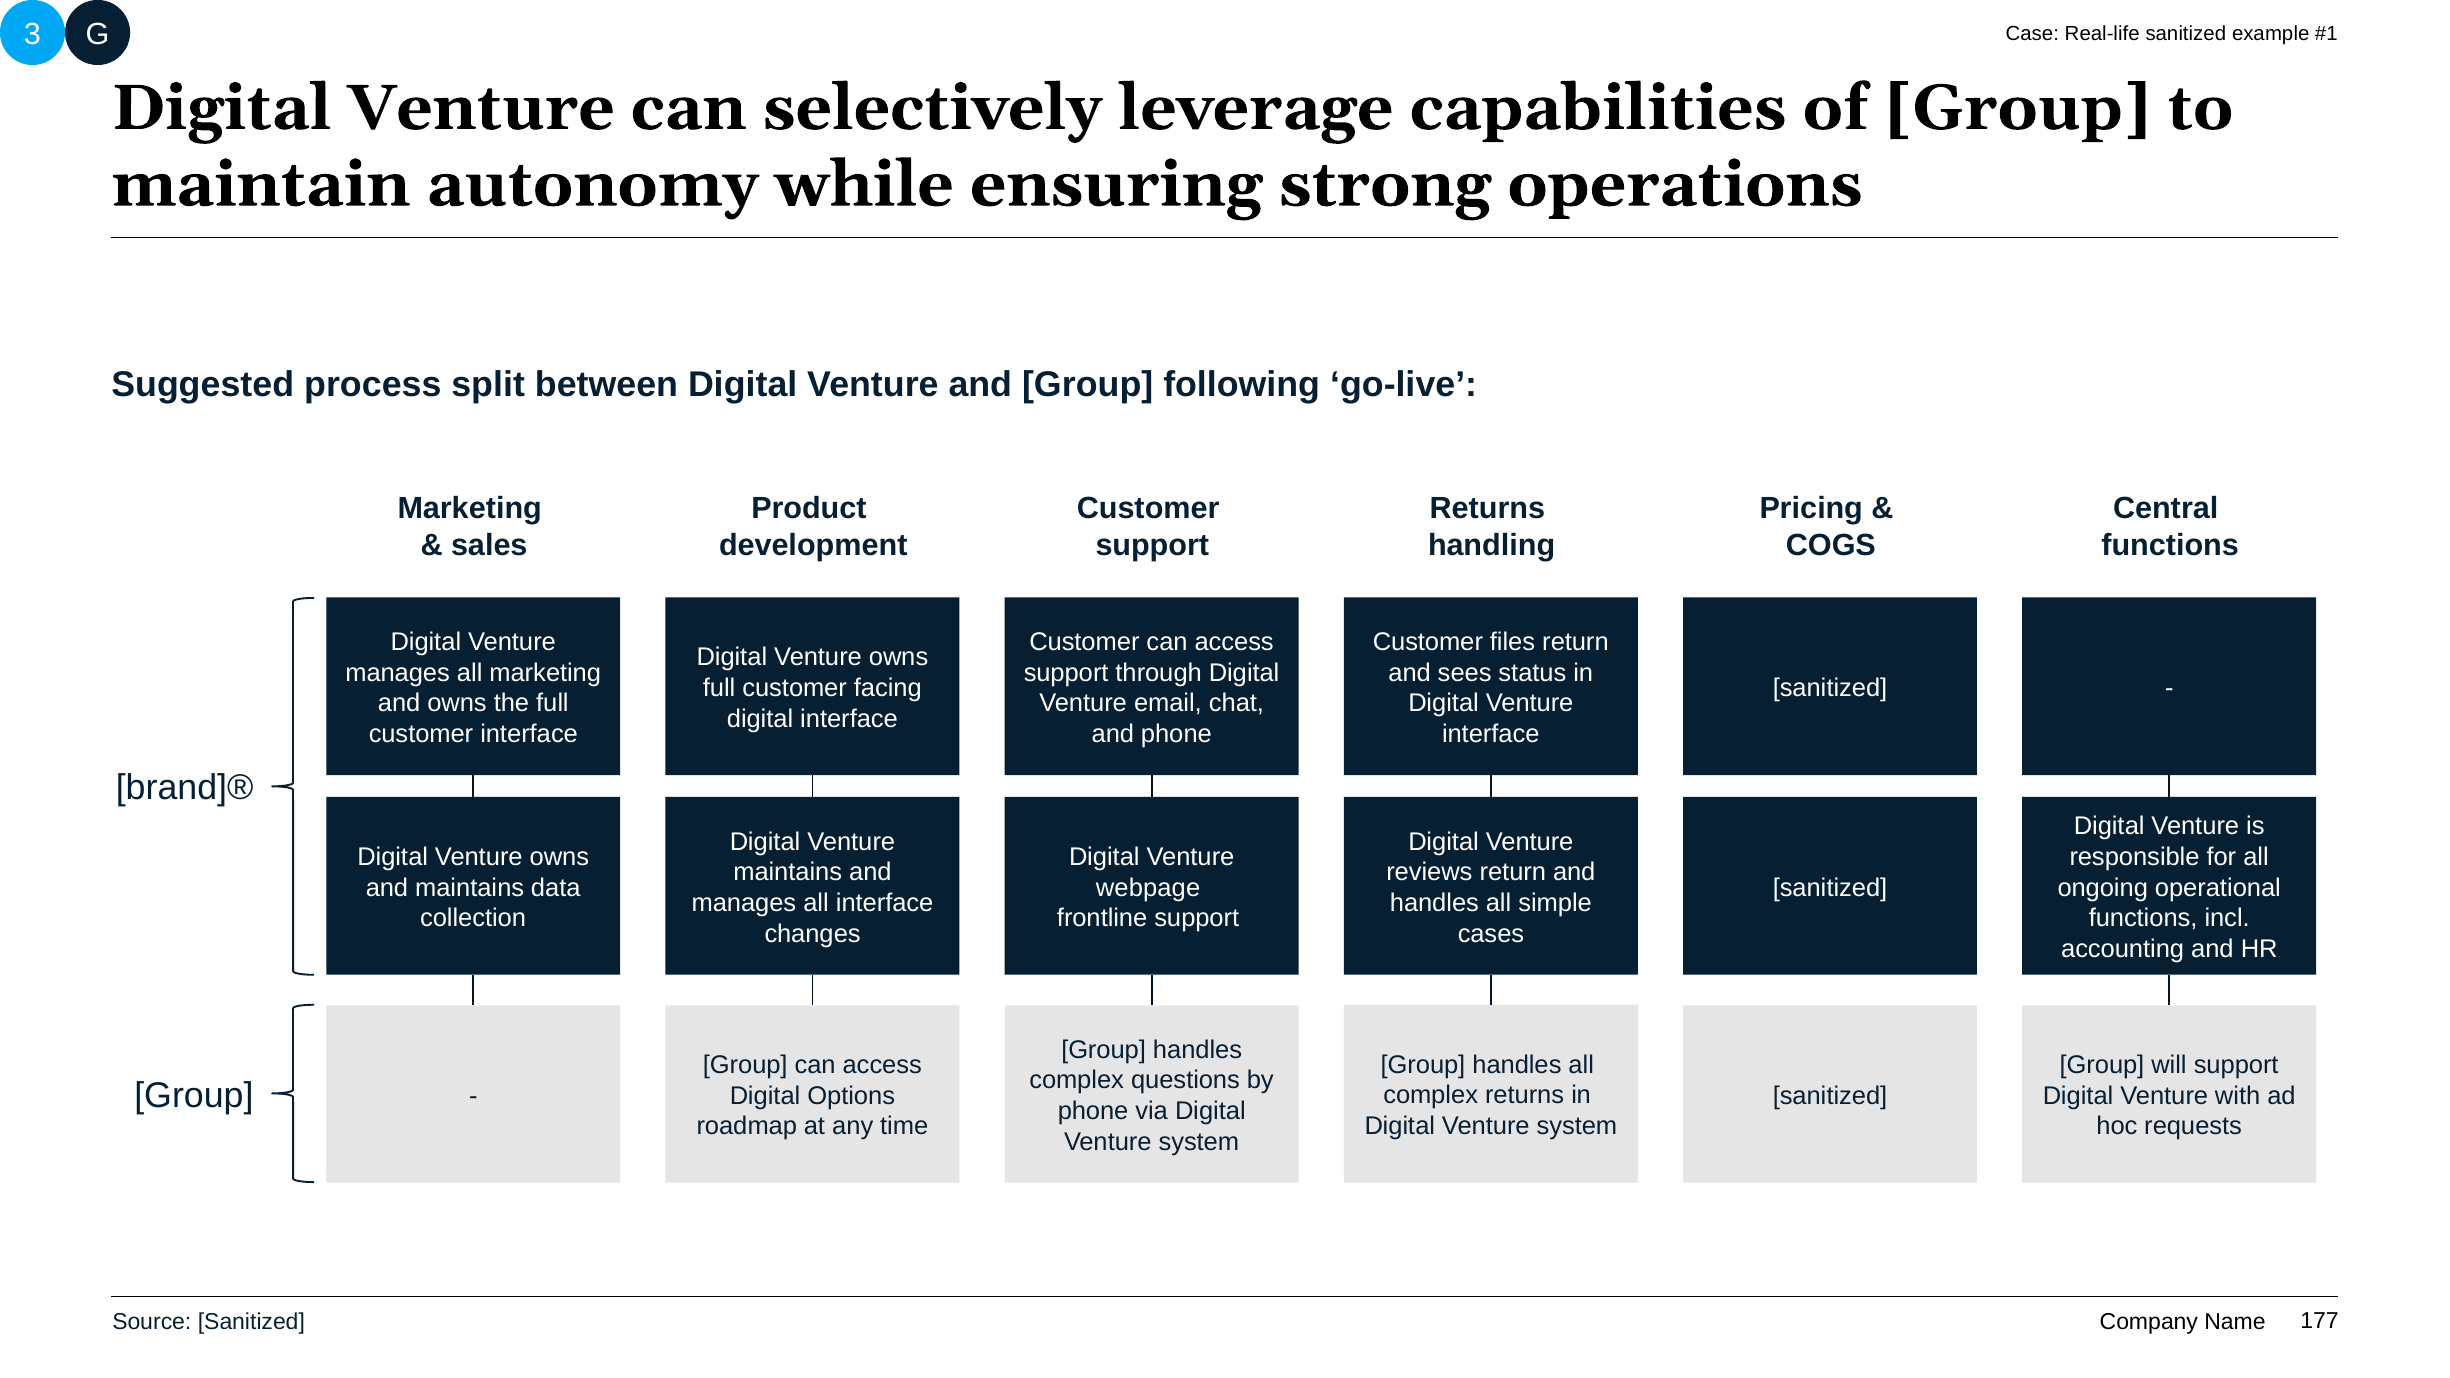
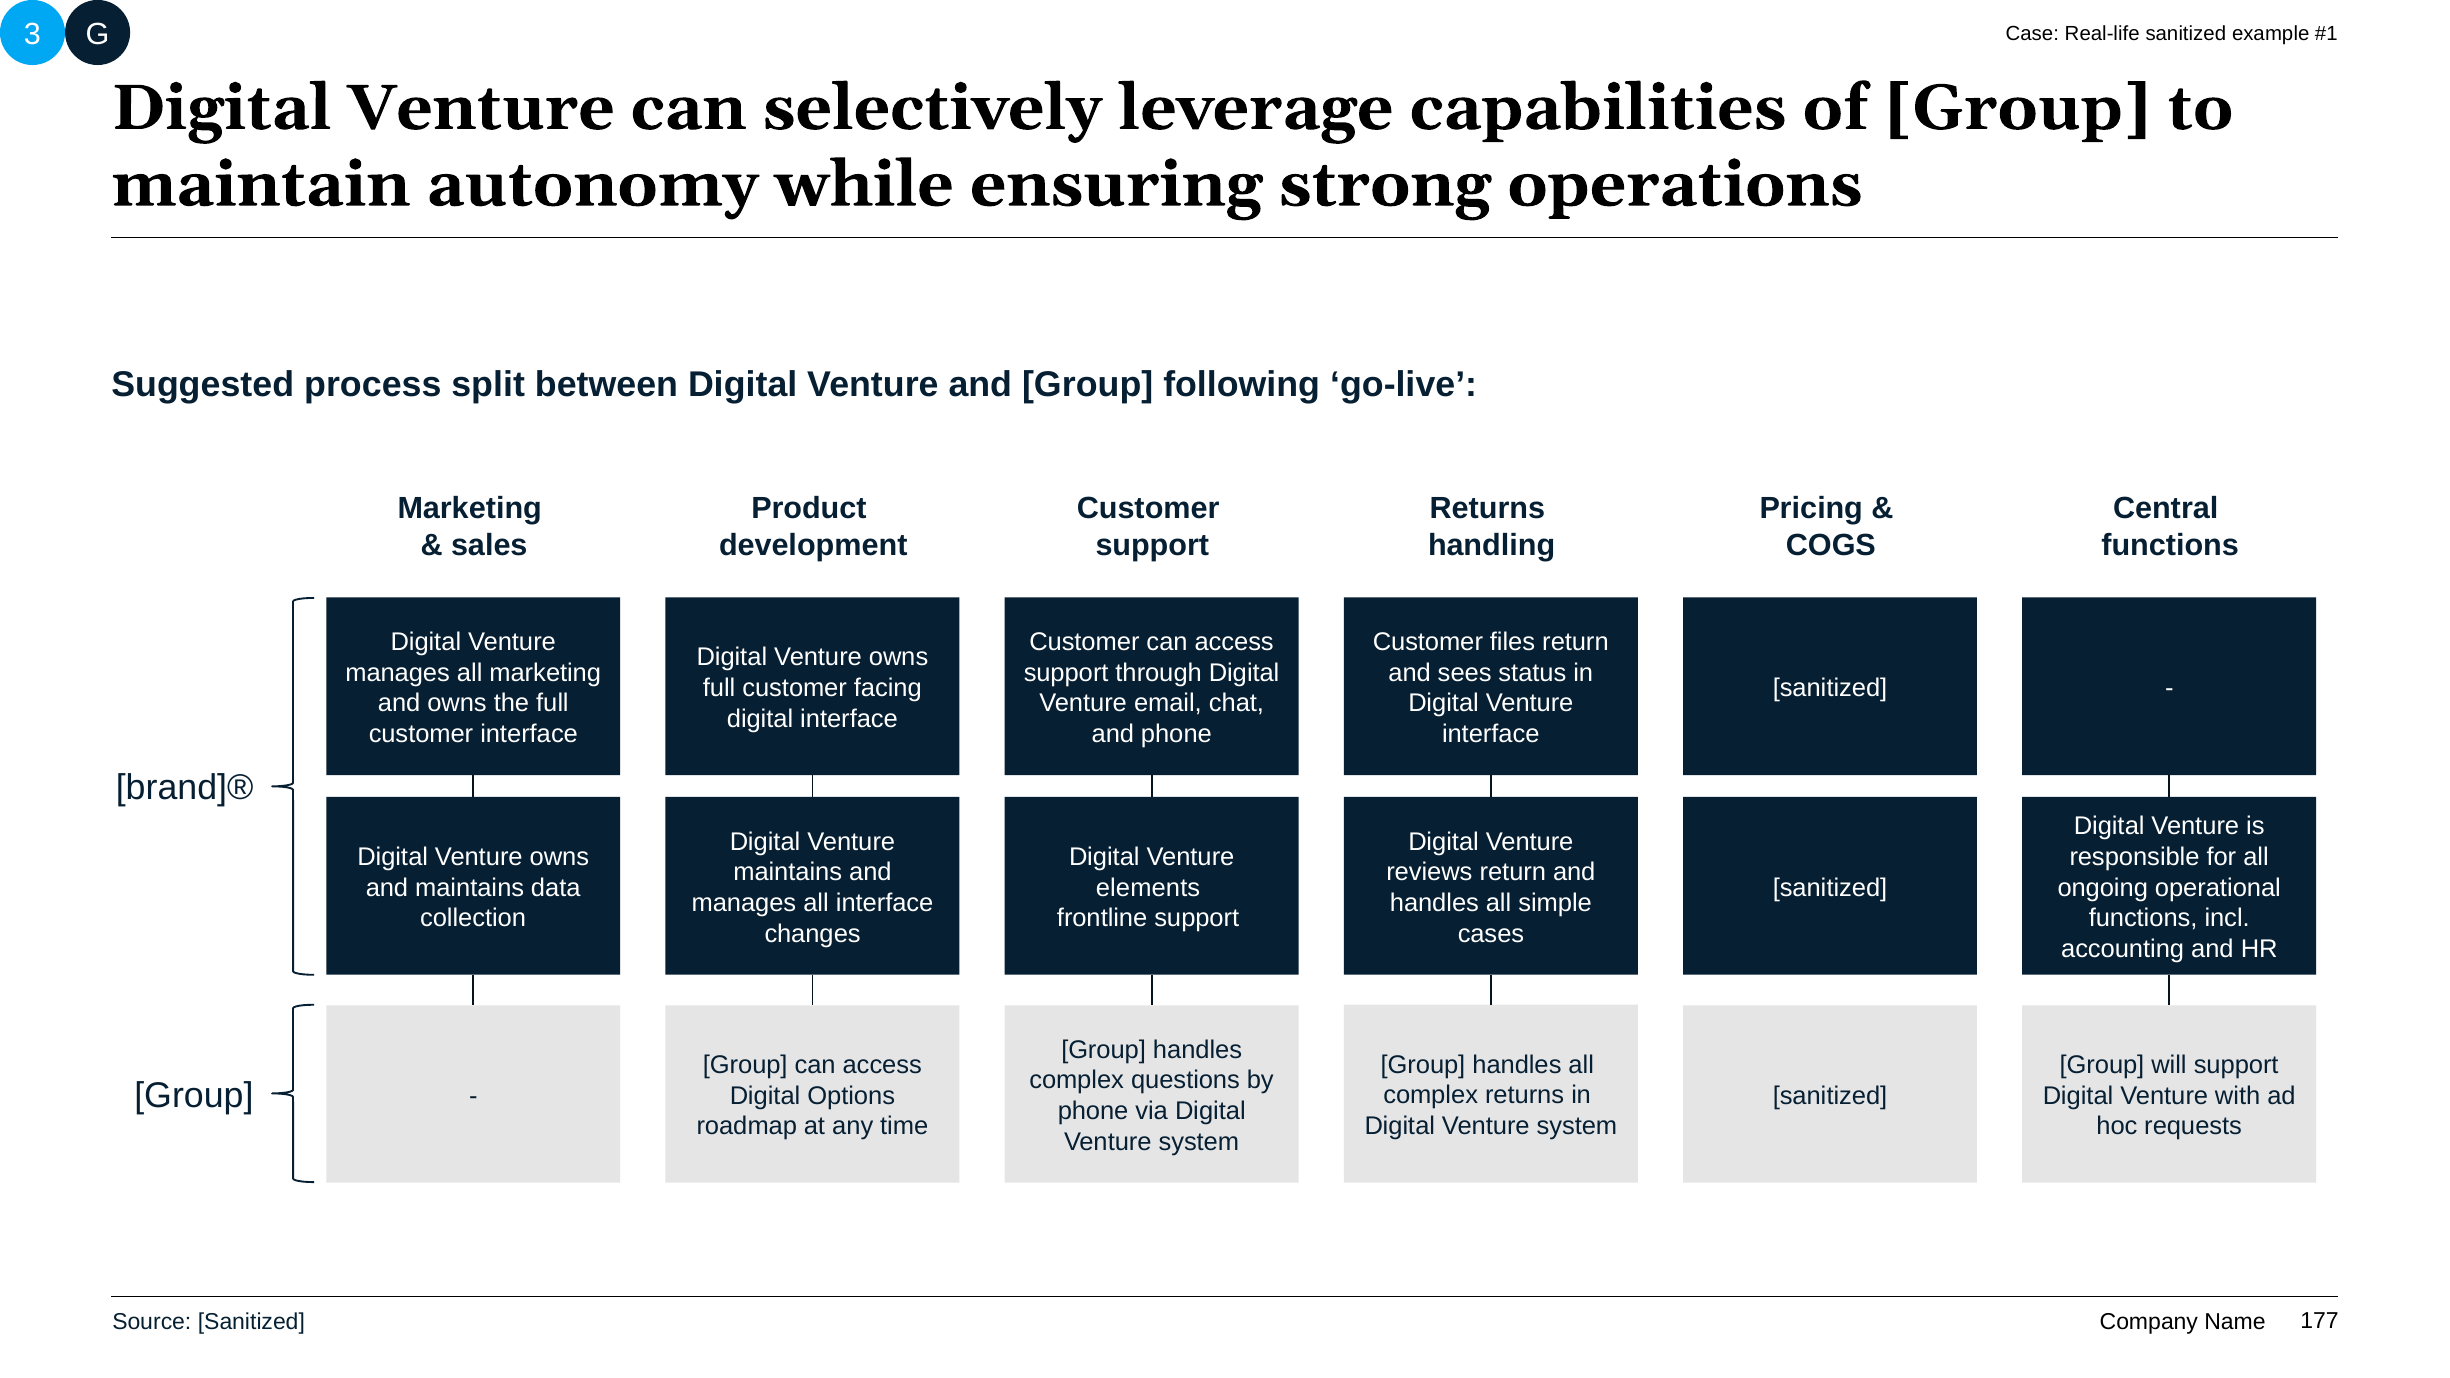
webpage: webpage -> elements
